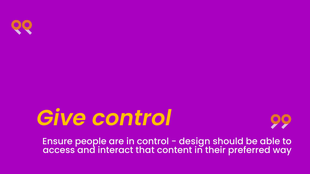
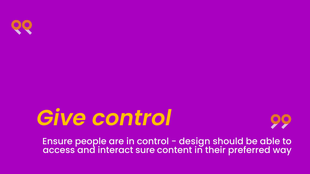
that: that -> sure
